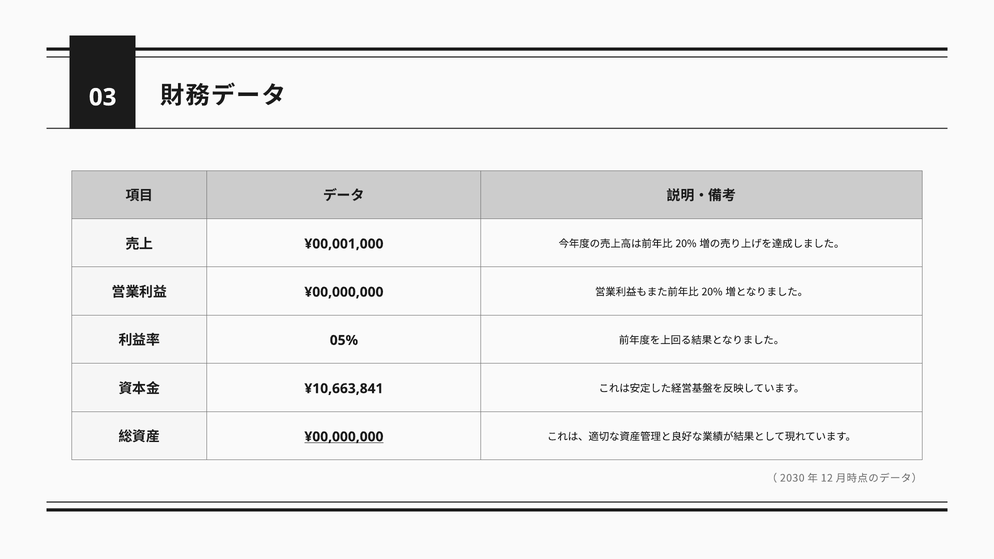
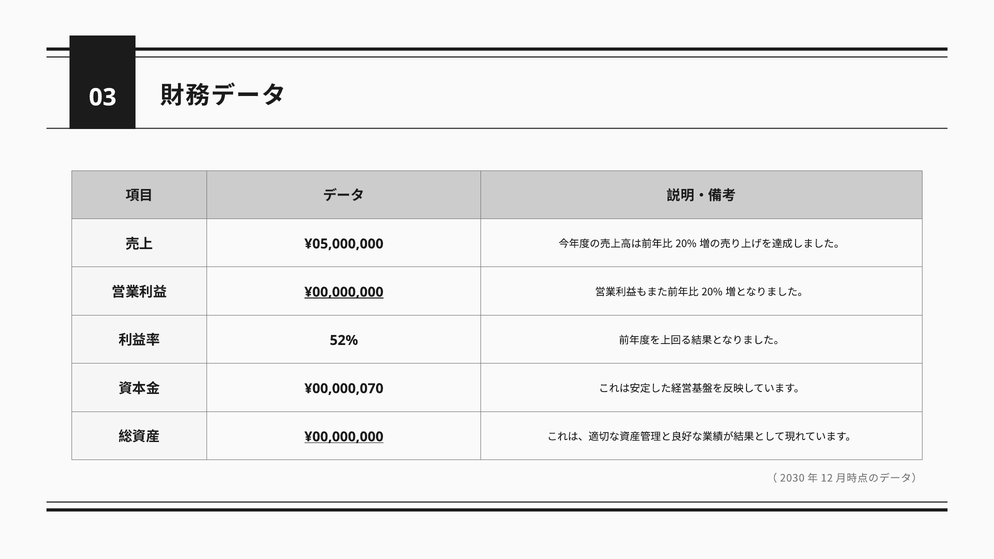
¥00,001,000: ¥00,001,000 -> ¥05,000,000
¥00,000,000 at (344, 292) underline: none -> present
05%: 05% -> 52%
¥10,663,841: ¥10,663,841 -> ¥00,000,070
